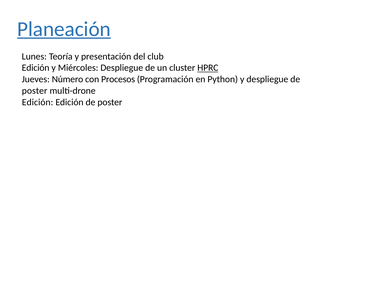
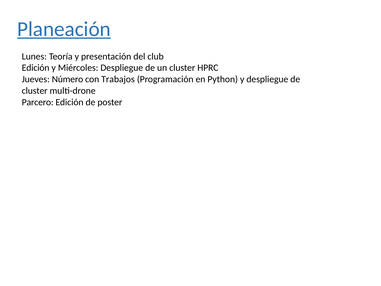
HPRC underline: present -> none
Procesos: Procesos -> Trabajos
poster at (35, 91): poster -> cluster
Edición at (38, 102): Edición -> Parcero
